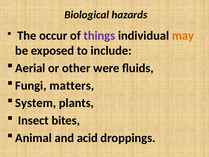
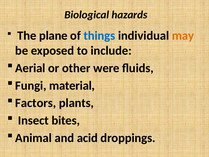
occur: occur -> plane
things colour: purple -> blue
matters: matters -> material
System: System -> Factors
